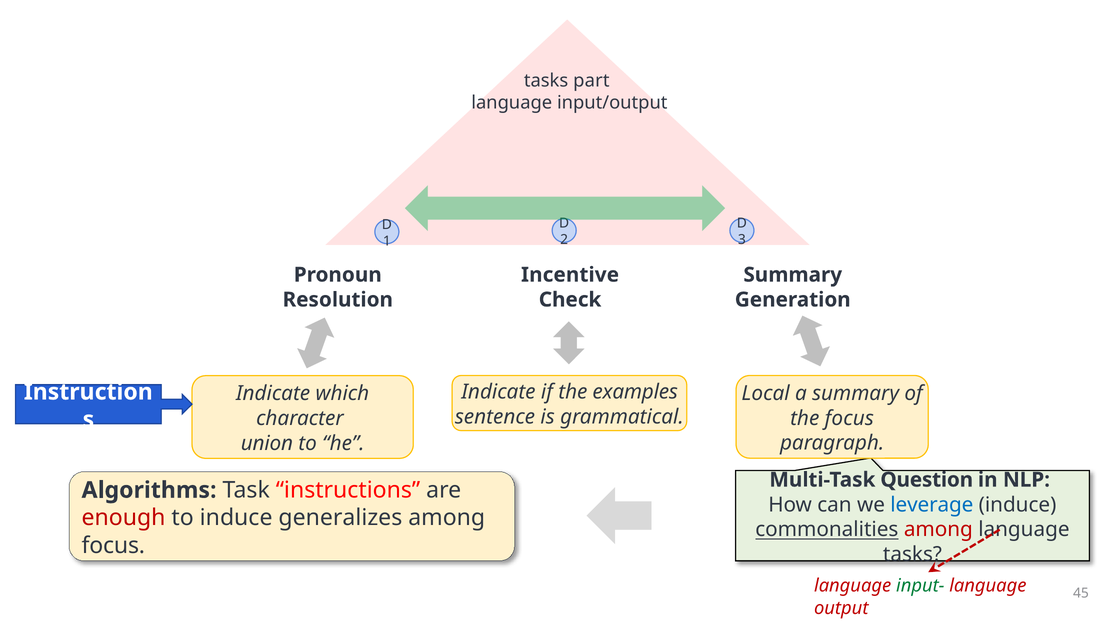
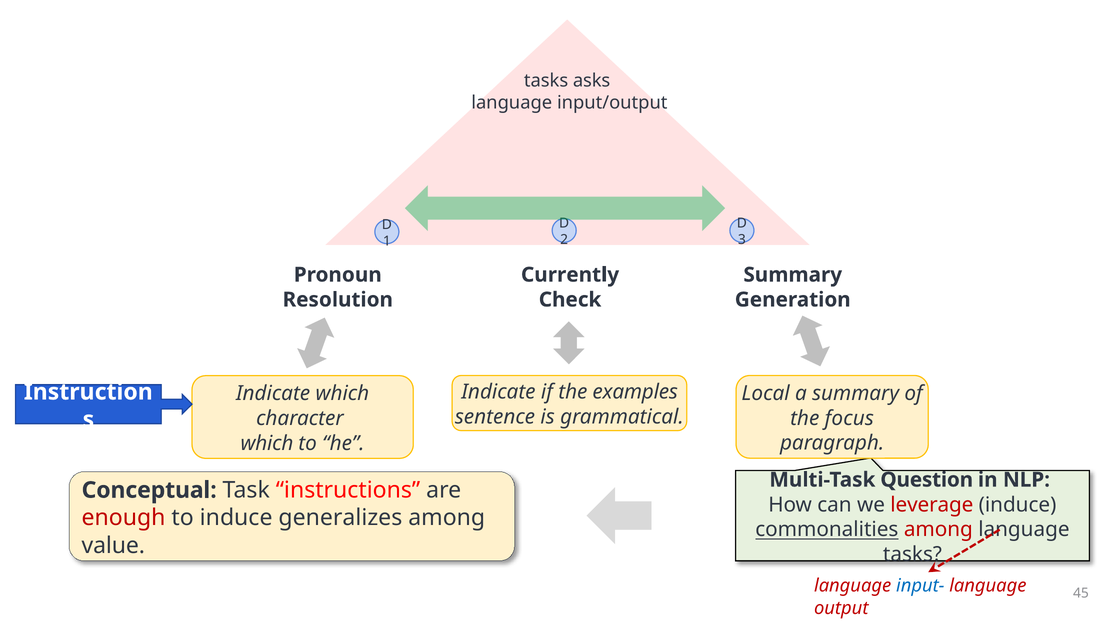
part: part -> asks
Incentive: Incentive -> Currently
union at (267, 443): union -> which
Algorithms: Algorithms -> Conceptual
leverage colour: blue -> red
focus at (113, 545): focus -> value
input- colour: green -> blue
